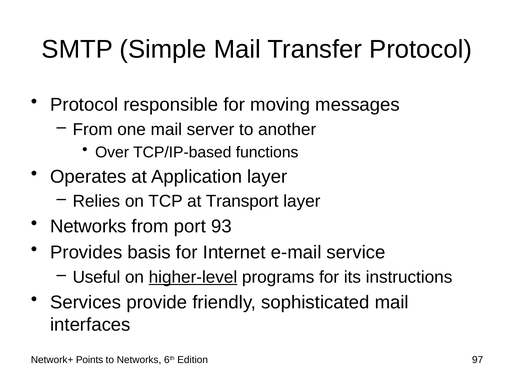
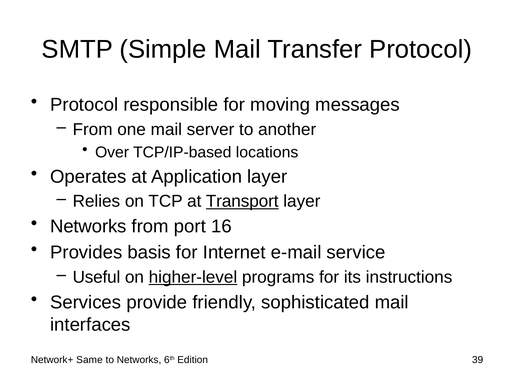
functions: functions -> locations
Transport underline: none -> present
93: 93 -> 16
Points: Points -> Same
97: 97 -> 39
